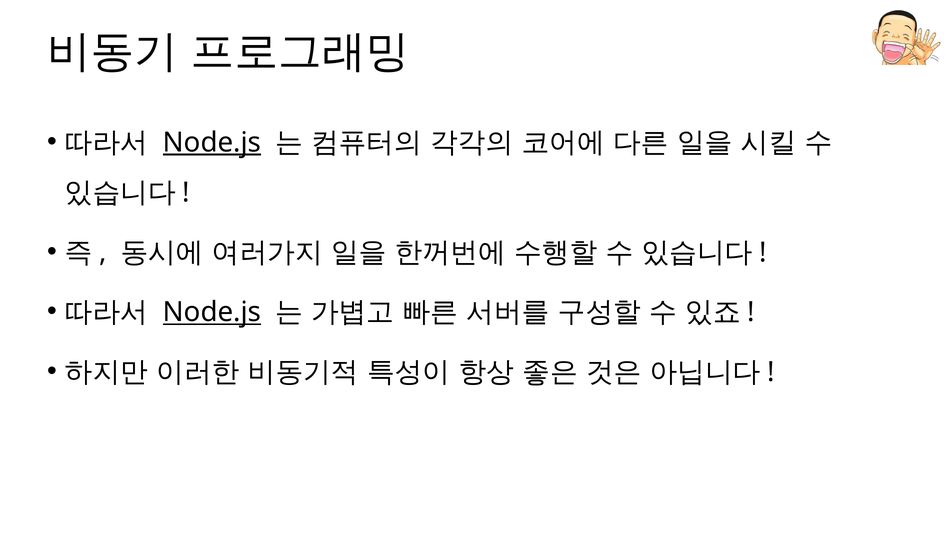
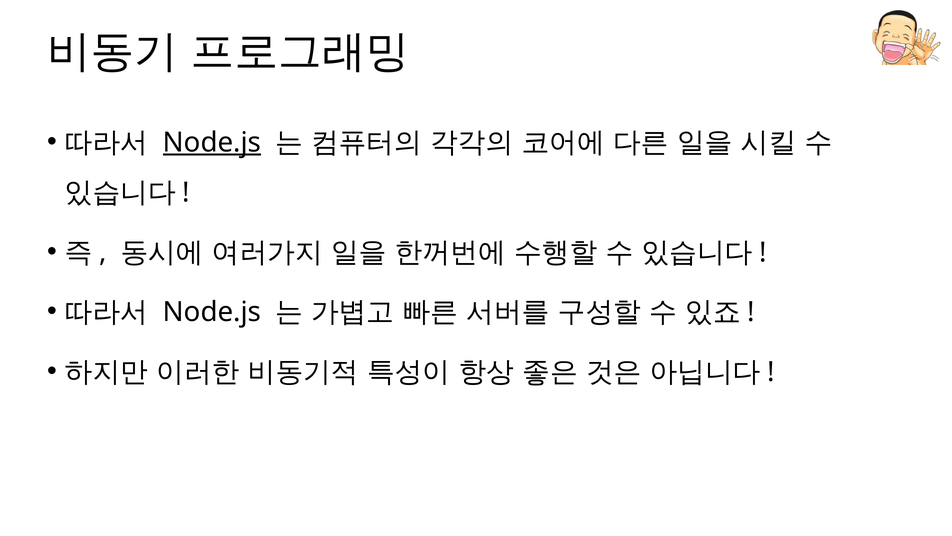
Node.js at (212, 312) underline: present -> none
